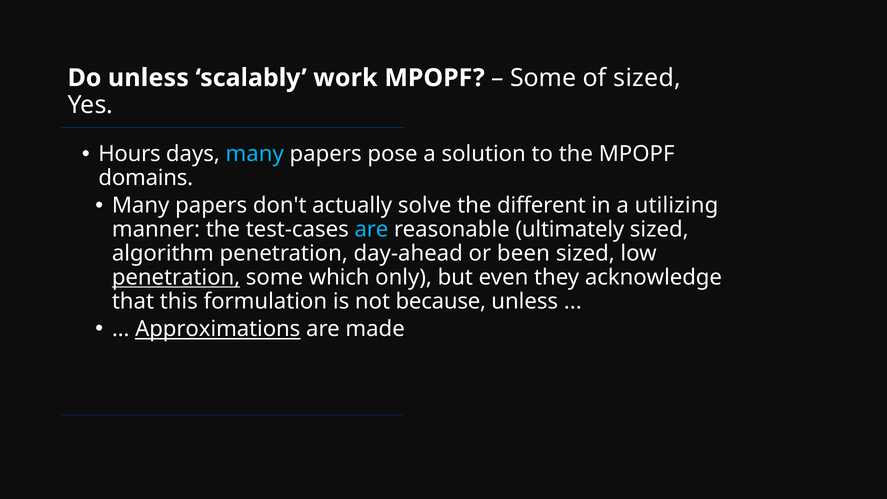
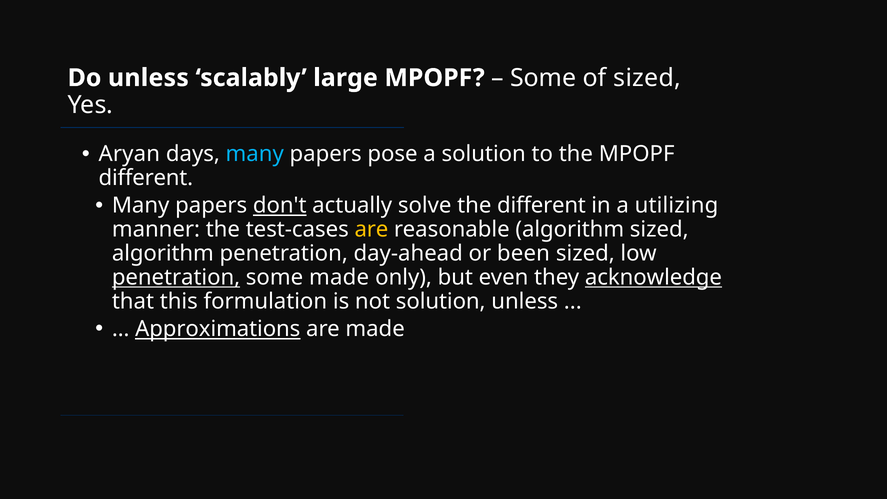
work: work -> large
Hours: Hours -> Aryan
domains at (146, 178): domains -> different
don't underline: none -> present
are at (371, 230) colour: light blue -> yellow
reasonable ultimately: ultimately -> algorithm
some which: which -> made
acknowledge underline: none -> present
not because: because -> solution
